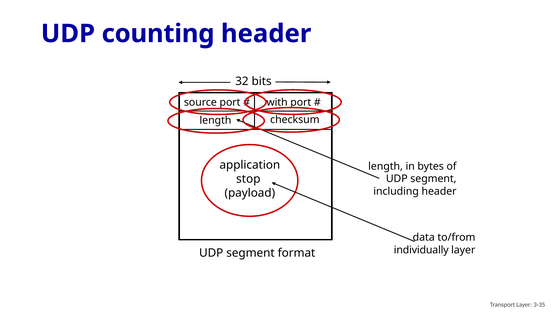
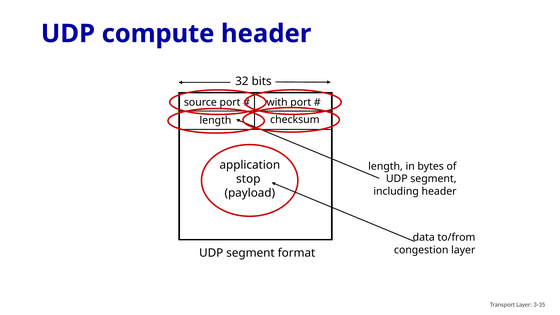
counting: counting -> compute
individually: individually -> congestion
